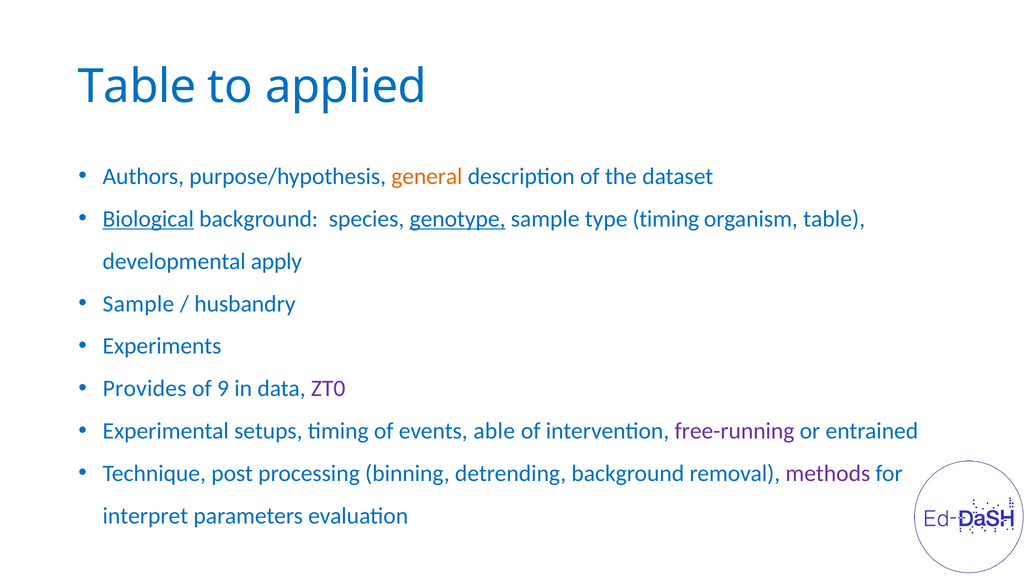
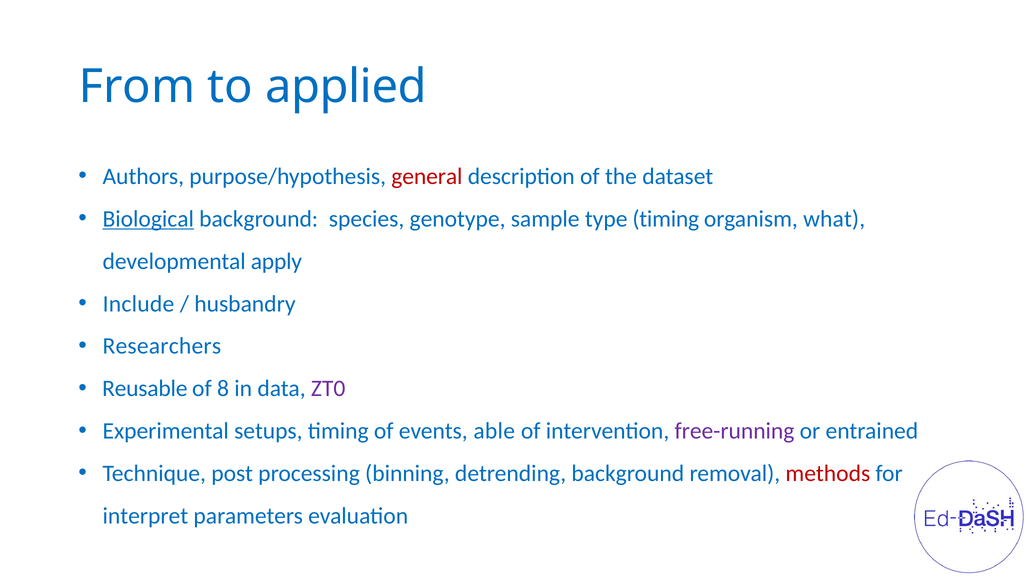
Table at (137, 87): Table -> From
general colour: orange -> red
genotype underline: present -> none
organism table: table -> what
Sample at (138, 304): Sample -> Include
Experiments: Experiments -> Researchers
Provides: Provides -> Reusable
9: 9 -> 8
methods colour: purple -> red
